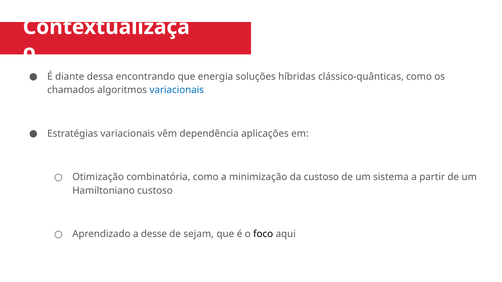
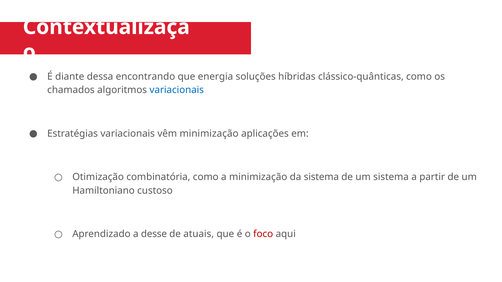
vêm dependência: dependência -> minimização
da custoso: custoso -> sistema
sejam: sejam -> atuais
foco colour: black -> red
